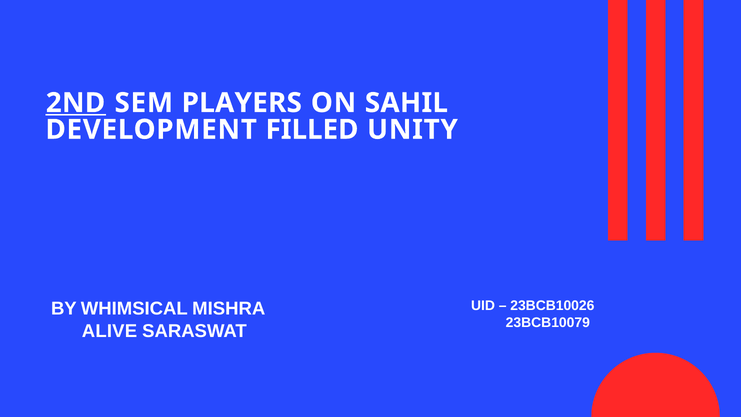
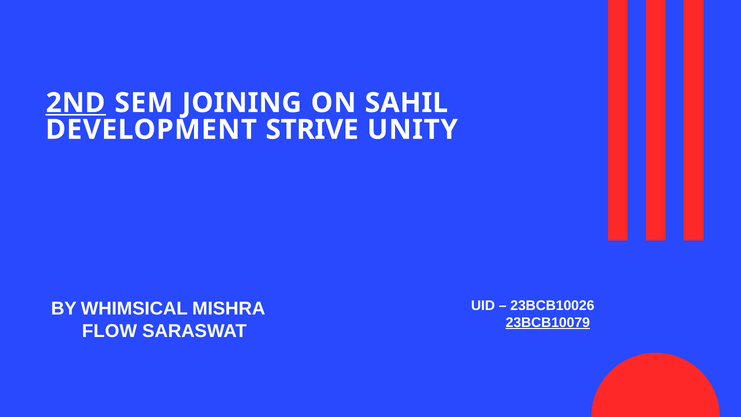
PLAYERS: PLAYERS -> JOINING
FILLED: FILLED -> STRIVE
23BCB10079 underline: none -> present
ALIVE: ALIVE -> FLOW
